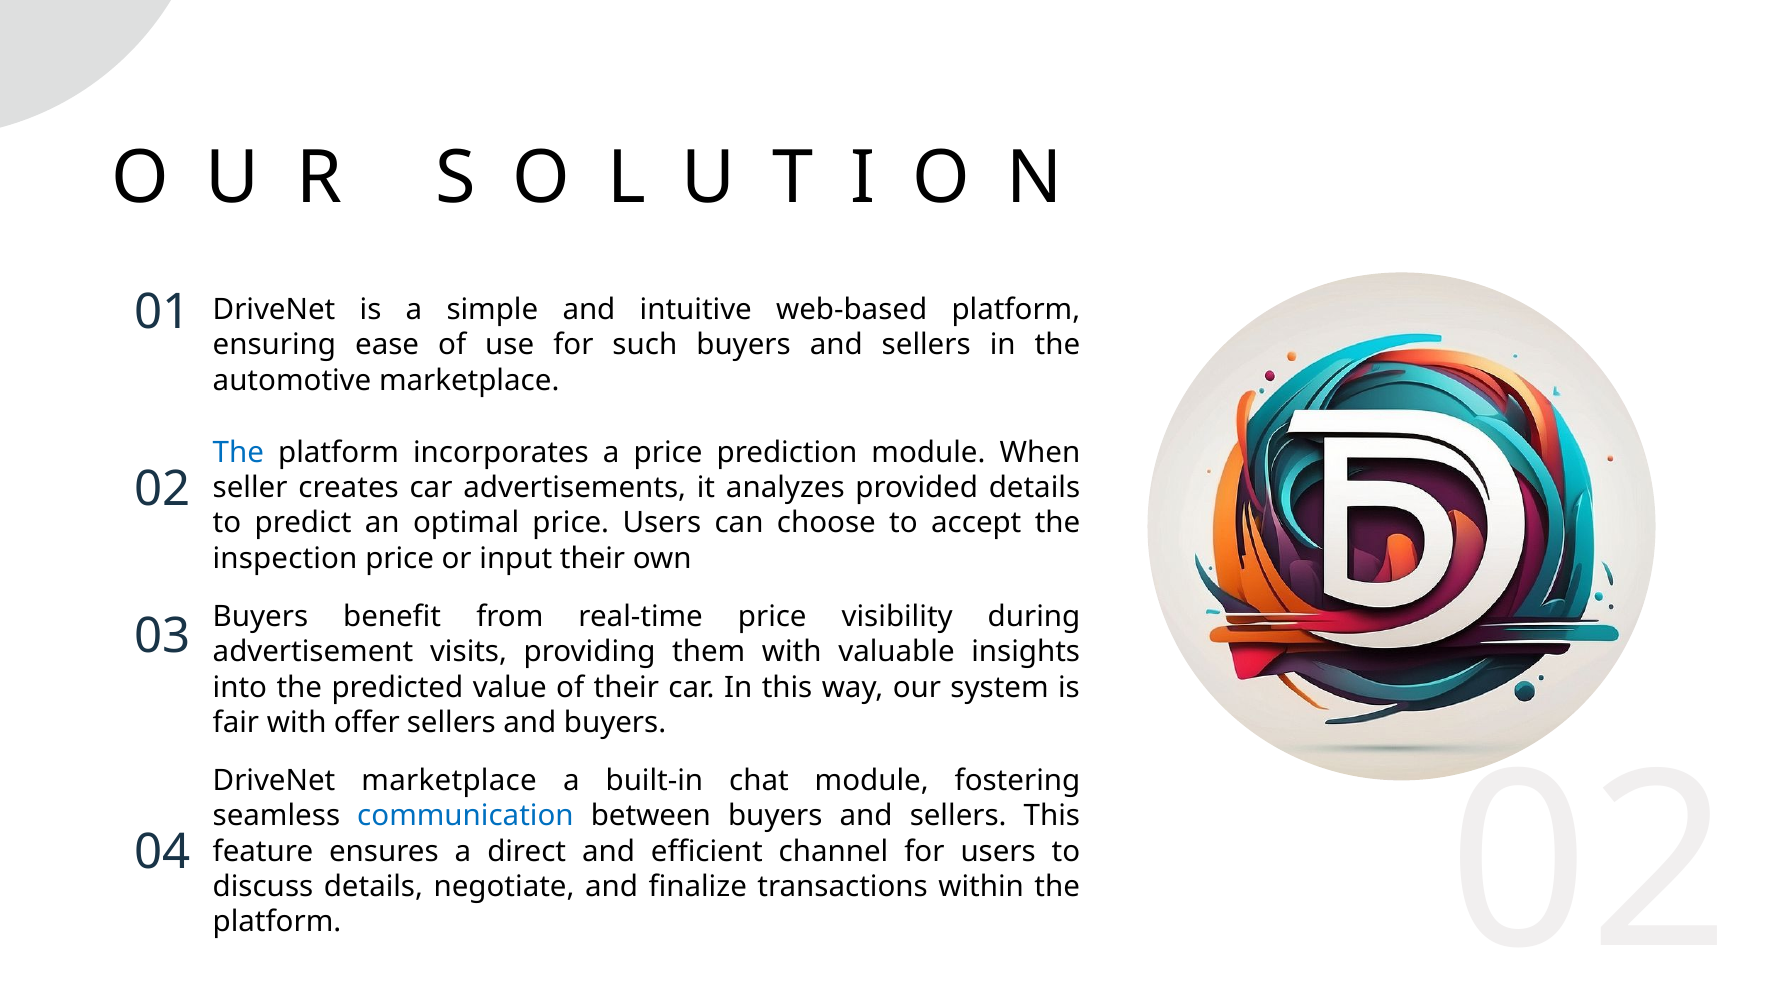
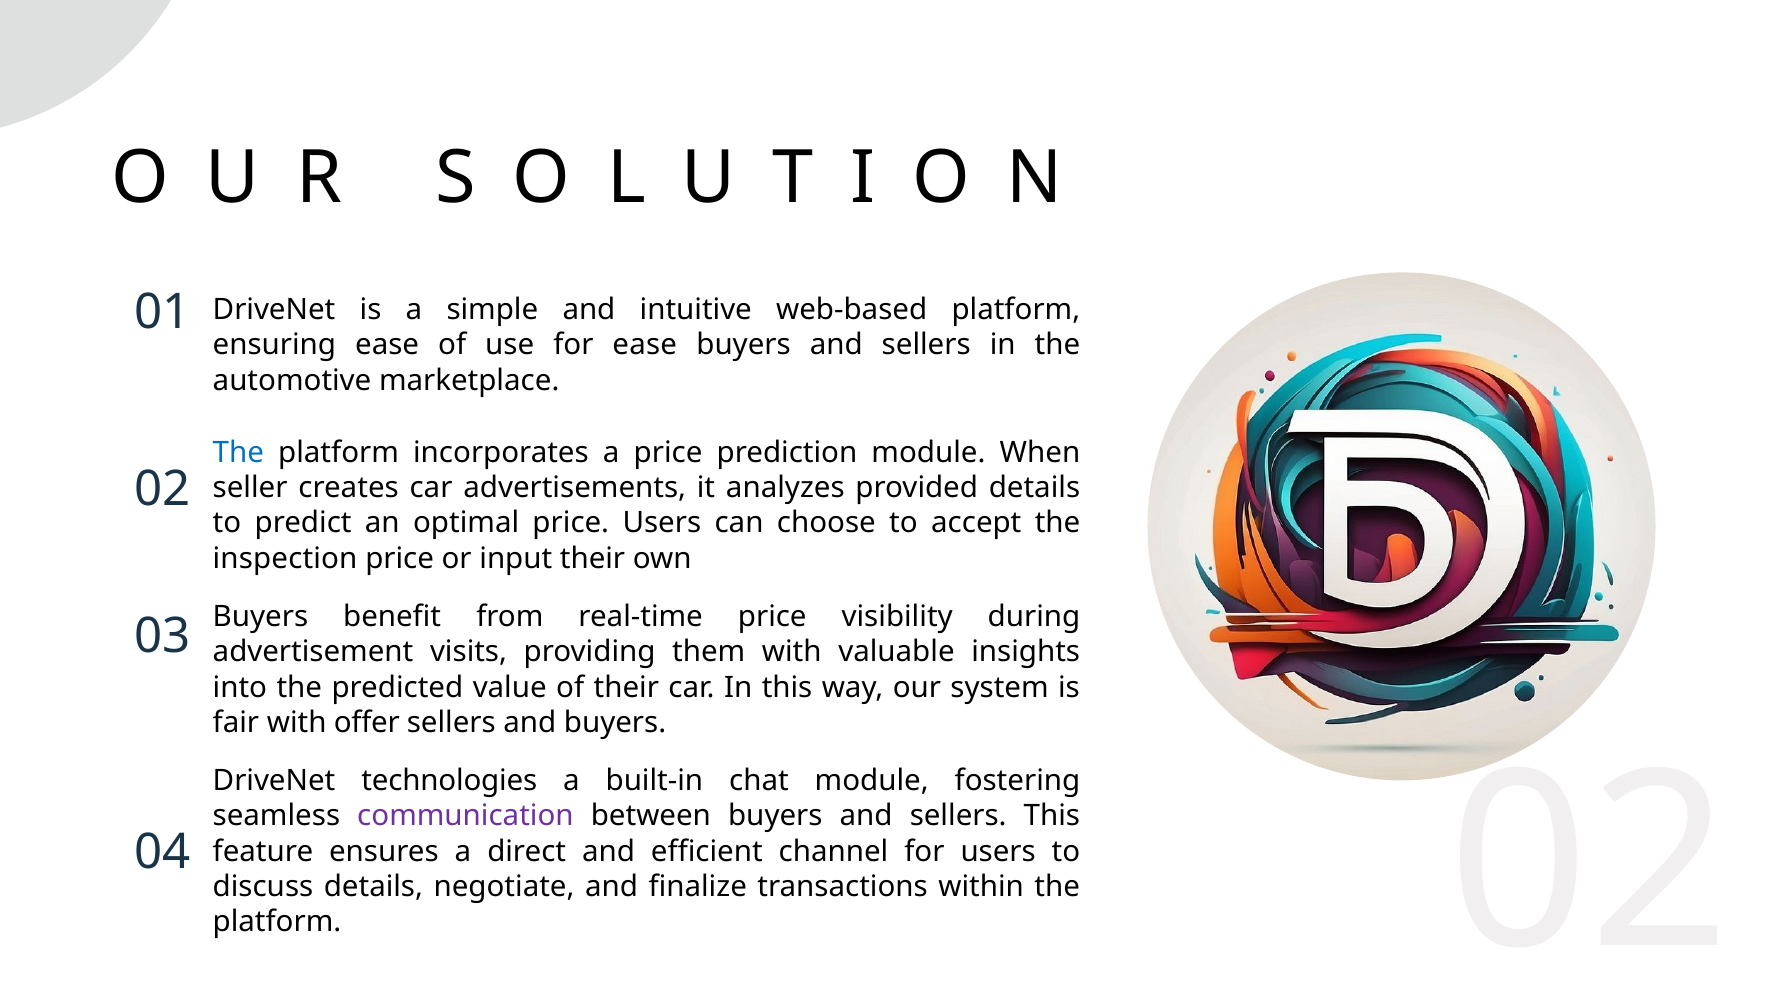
for such: such -> ease
DriveNet marketplace: marketplace -> technologies
communication colour: blue -> purple
